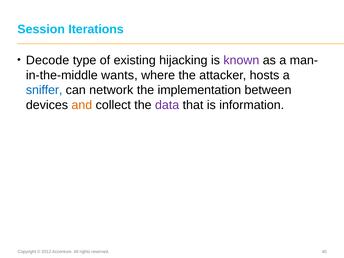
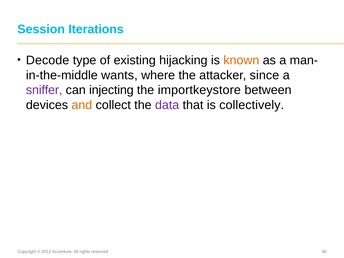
known colour: purple -> orange
hosts: hosts -> since
sniffer colour: blue -> purple
network: network -> injecting
implementation: implementation -> importkeystore
information: information -> collectively
